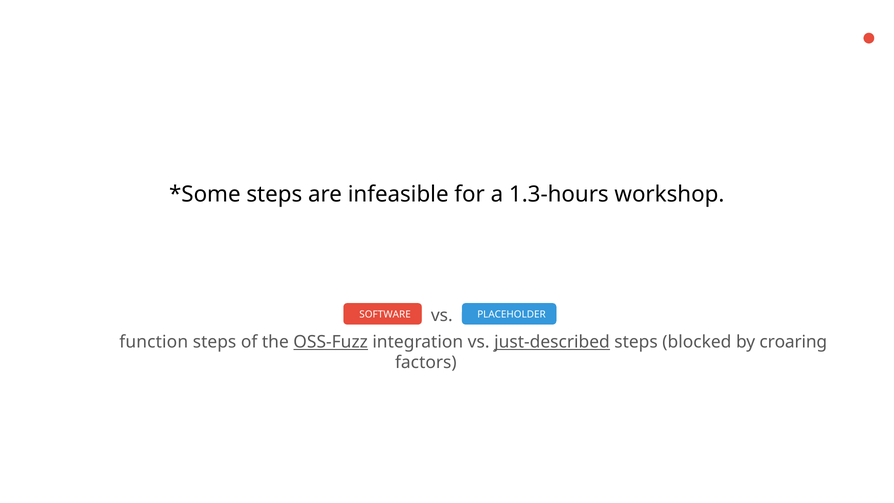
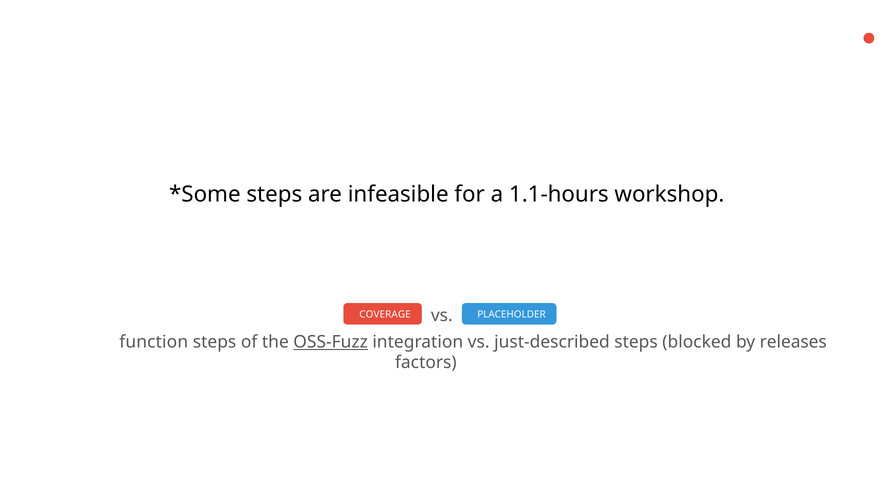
1.3-hours: 1.3-hours -> 1.1-hours
SOFTWARE: SOFTWARE -> COVERAGE
just-described underline: present -> none
croaring: croaring -> releases
